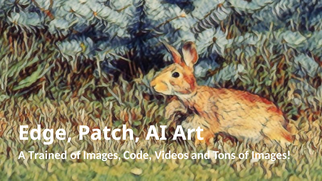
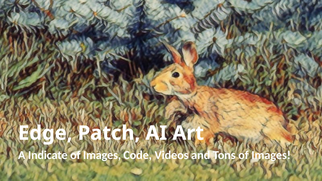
Trained: Trained -> Indicate
